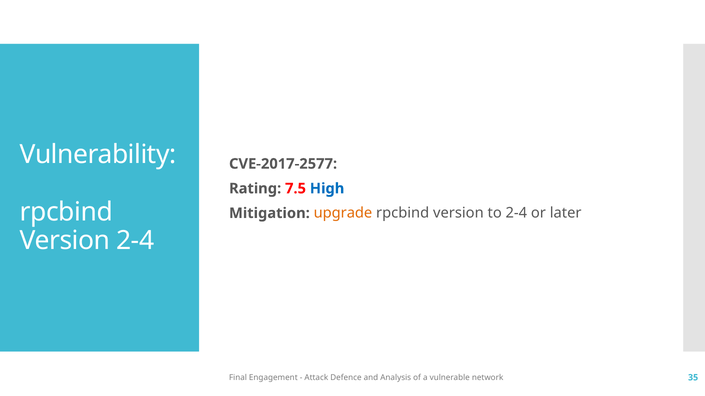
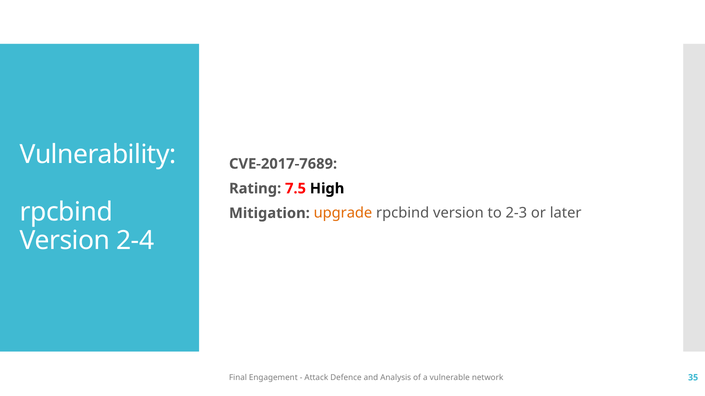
CVE-2017-2577: CVE-2017-2577 -> CVE-2017-7689
High colour: blue -> black
to 2-4: 2-4 -> 2-3
